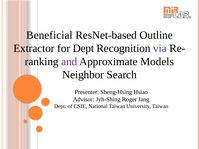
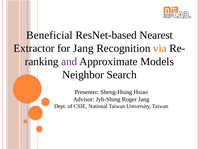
Outline: Outline -> Nearest
for Dept: Dept -> Jang
via colour: purple -> orange
